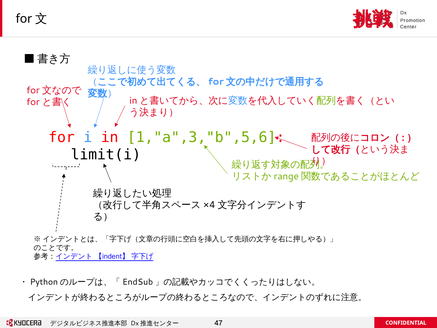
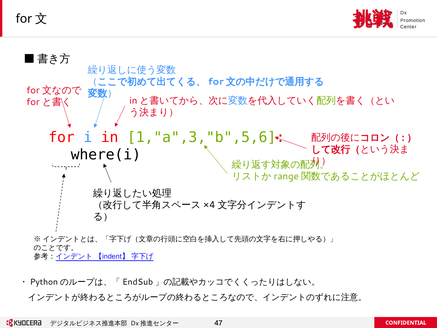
limit(i: limit(i -> where(i
